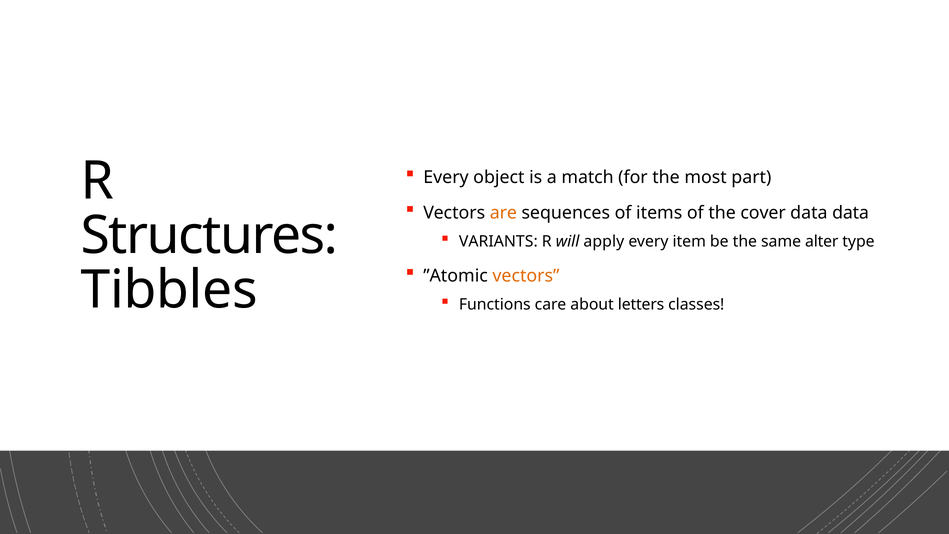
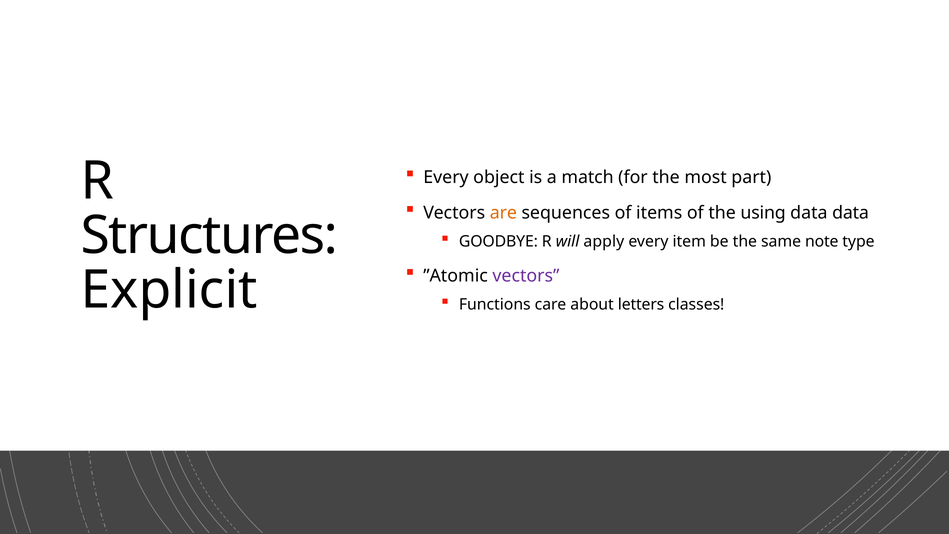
cover: cover -> using
VARIANTS: VARIANTS -> GOODBYE
alter: alter -> note
vectors at (526, 276) colour: orange -> purple
Tibbles: Tibbles -> Explicit
